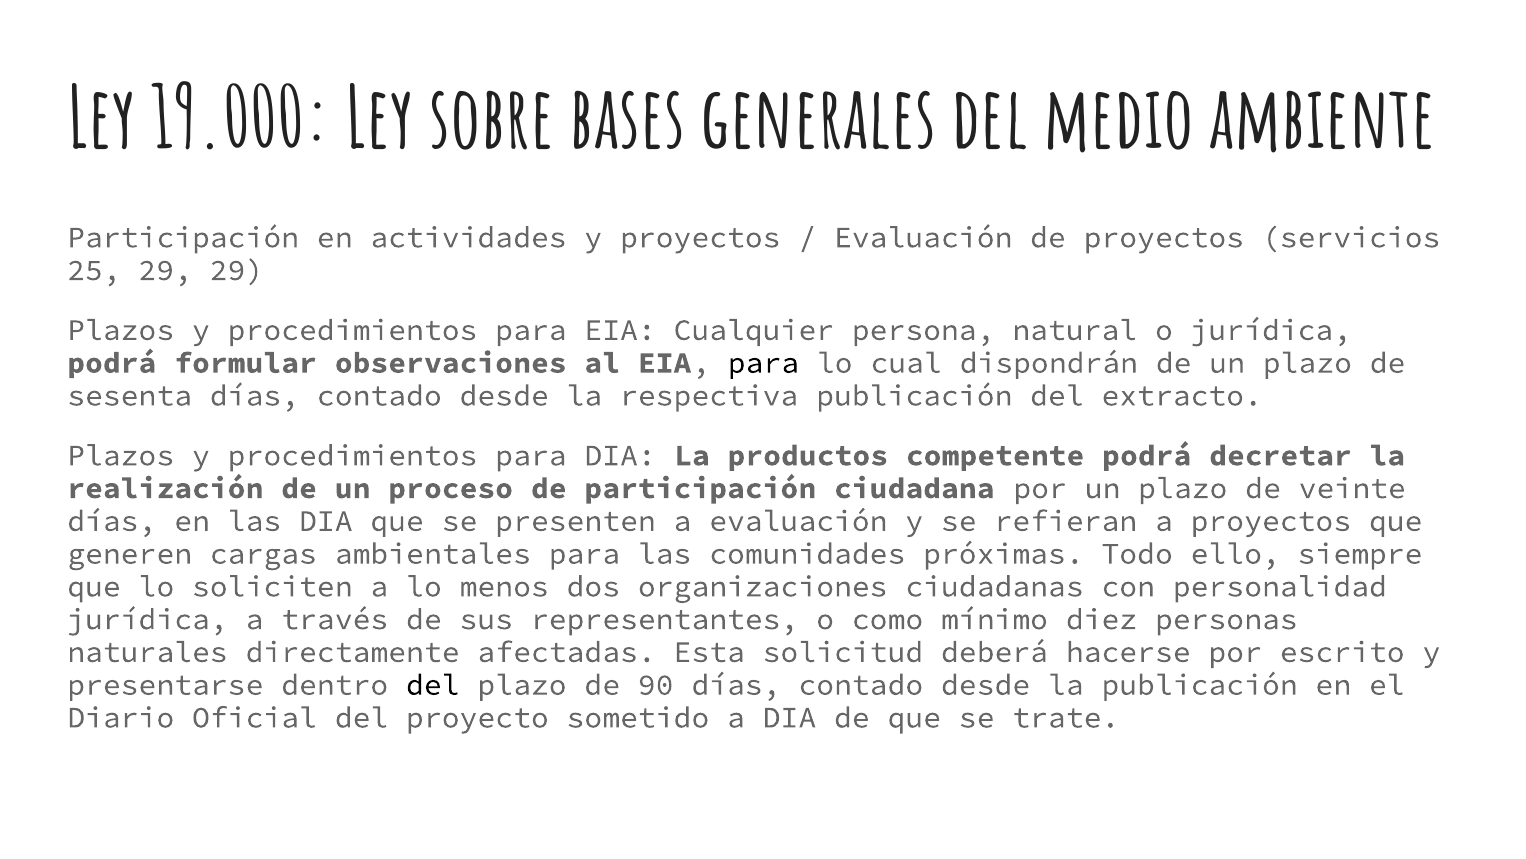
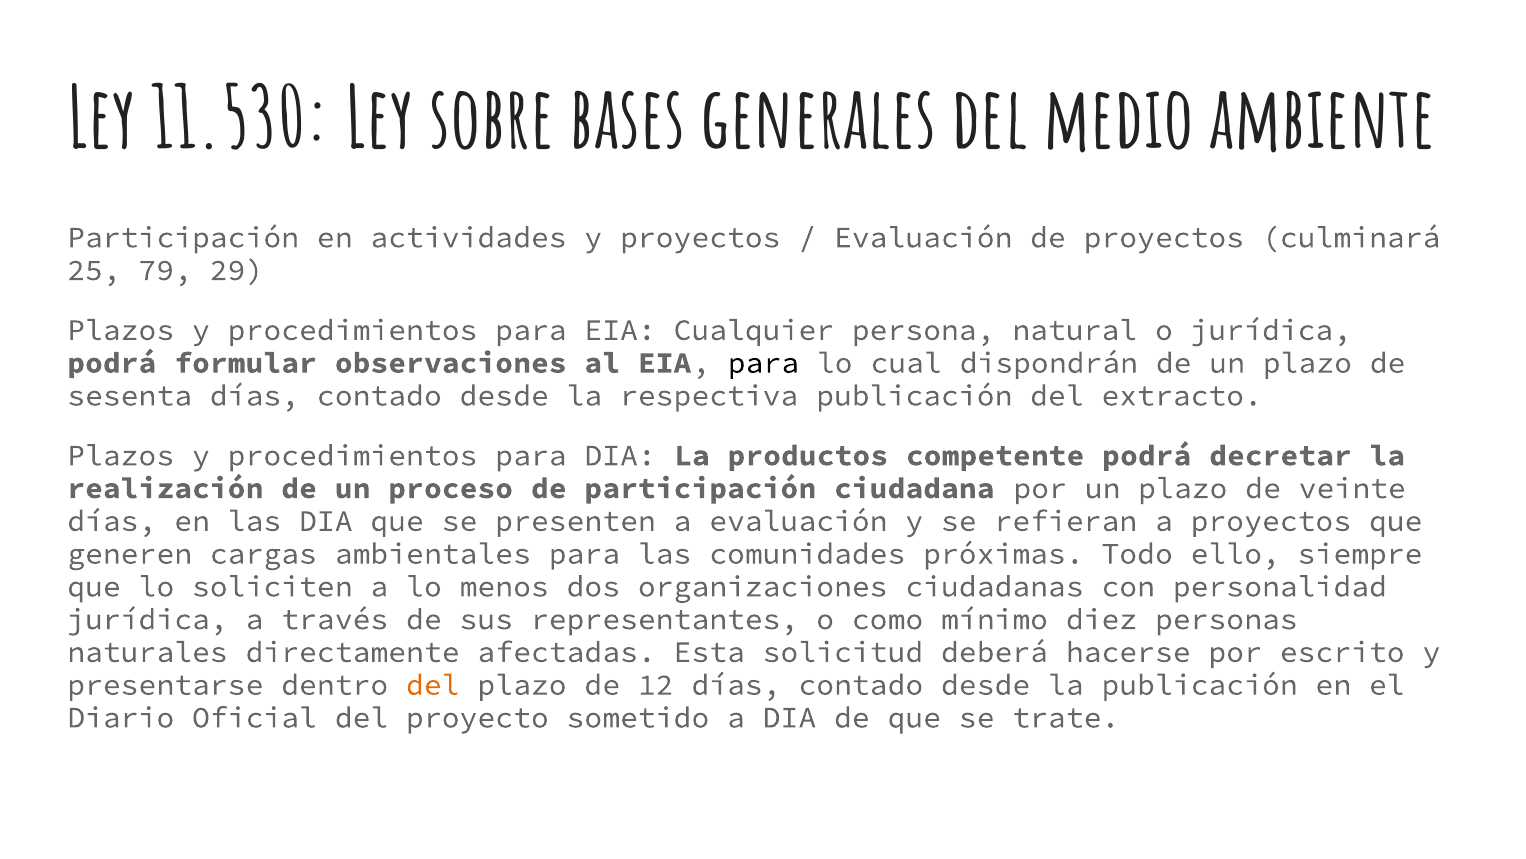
19.000: 19.000 -> 11.530
servicios: servicios -> culminará
25 29: 29 -> 79
del at (433, 684) colour: black -> orange
90: 90 -> 12
